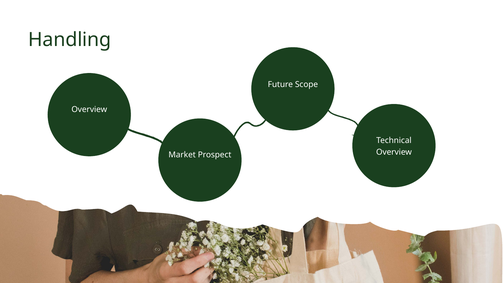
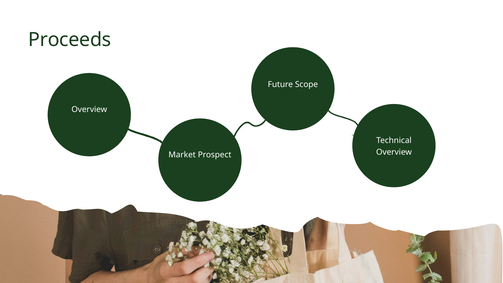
Handling: Handling -> Proceeds
